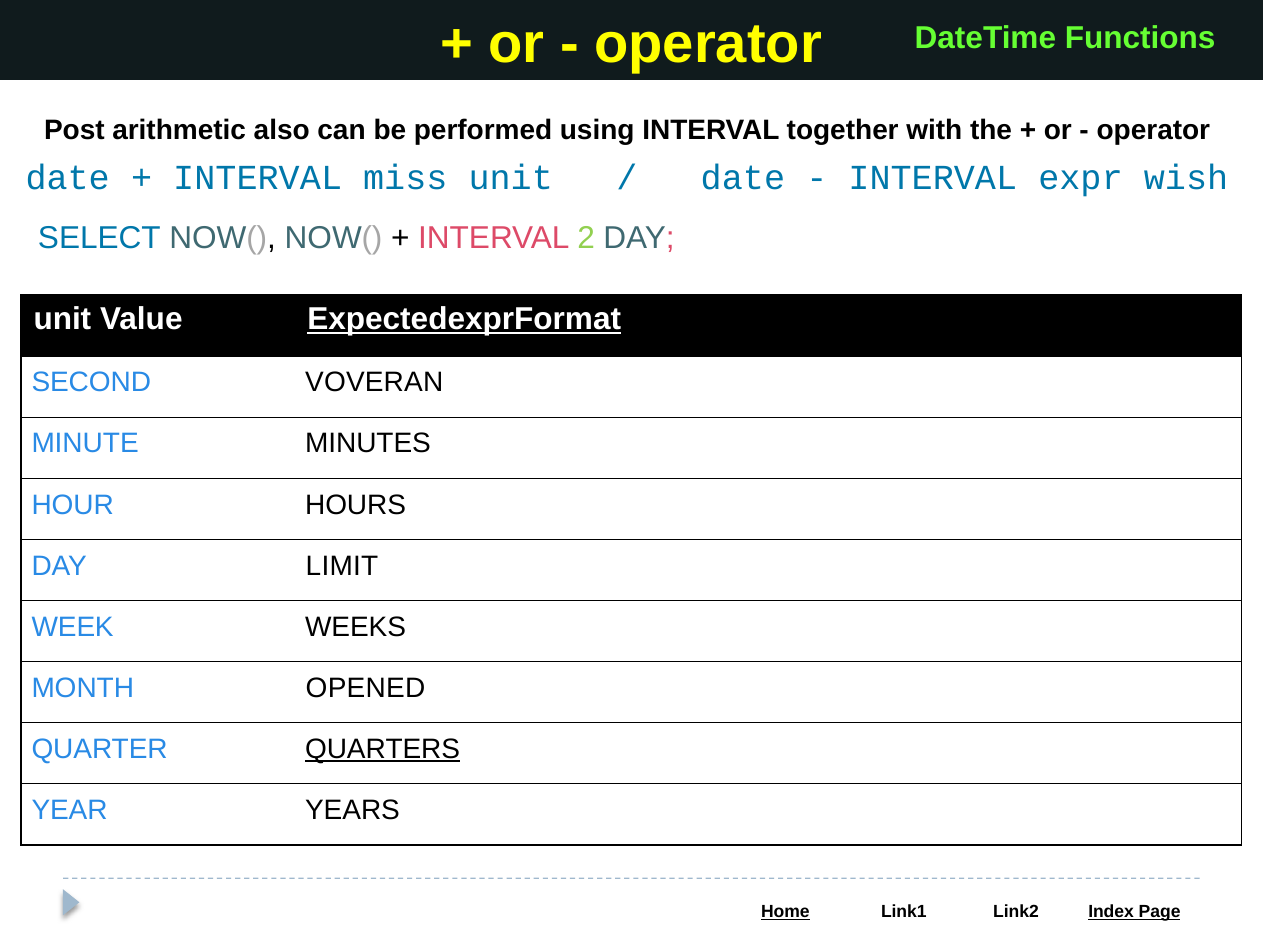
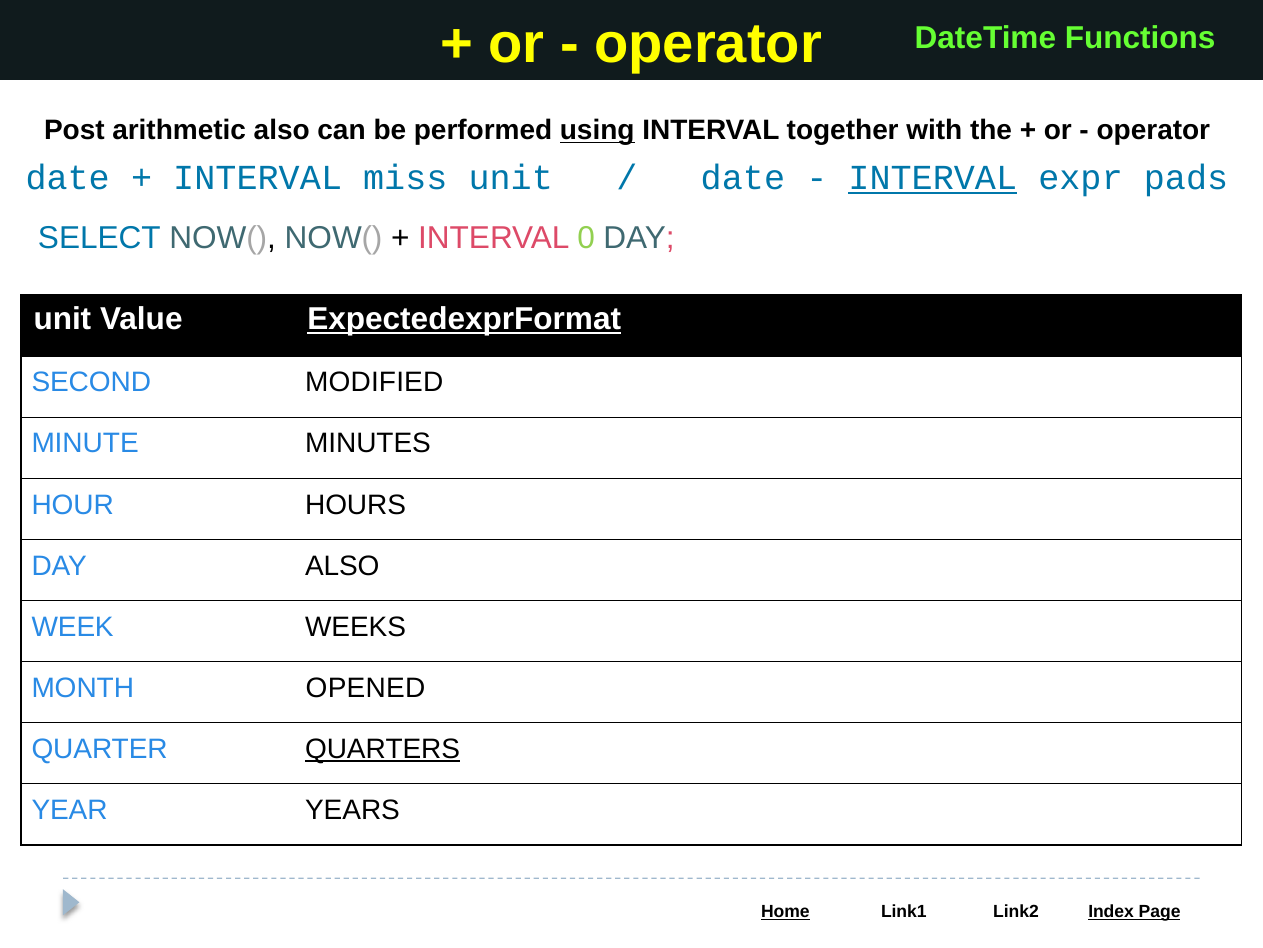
using underline: none -> present
INTERVAL at (933, 177) underline: none -> present
wish: wish -> pads
2: 2 -> 0
VOVERAN: VOVERAN -> MODIFIED
DAY LIMIT: LIMIT -> ALSO
